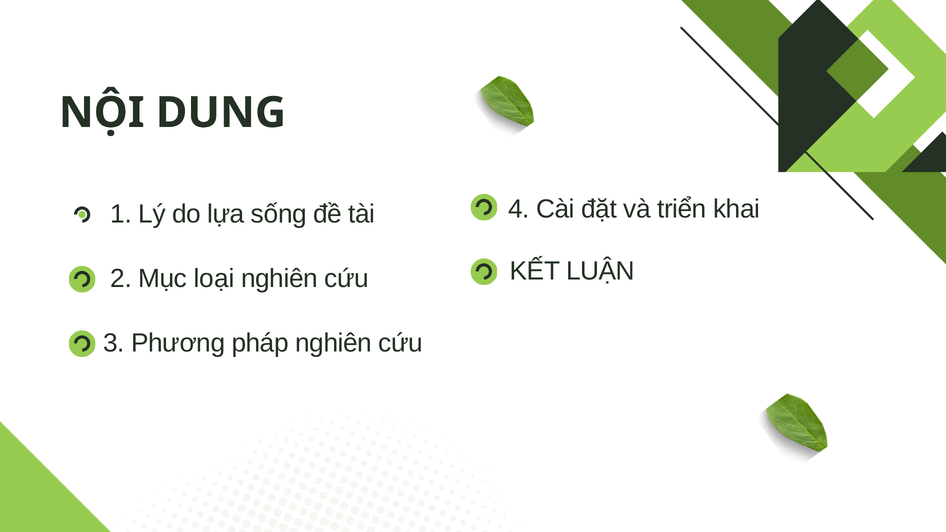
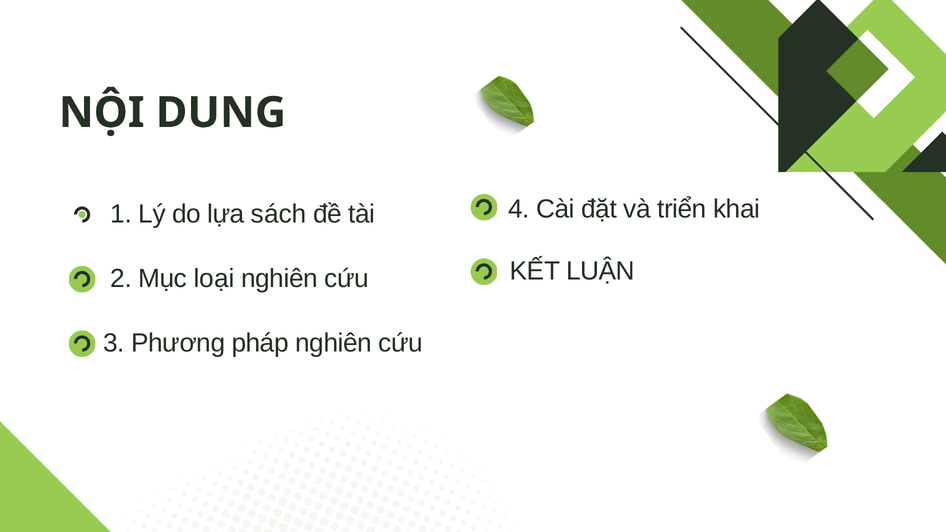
sống: sống -> sách
